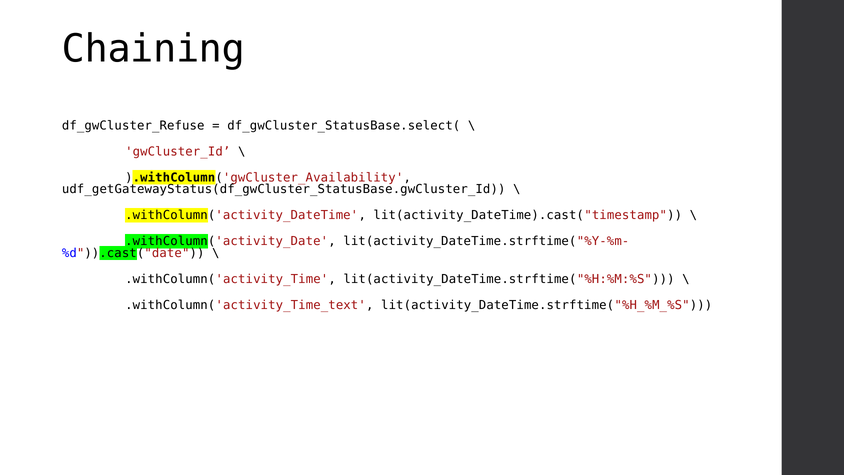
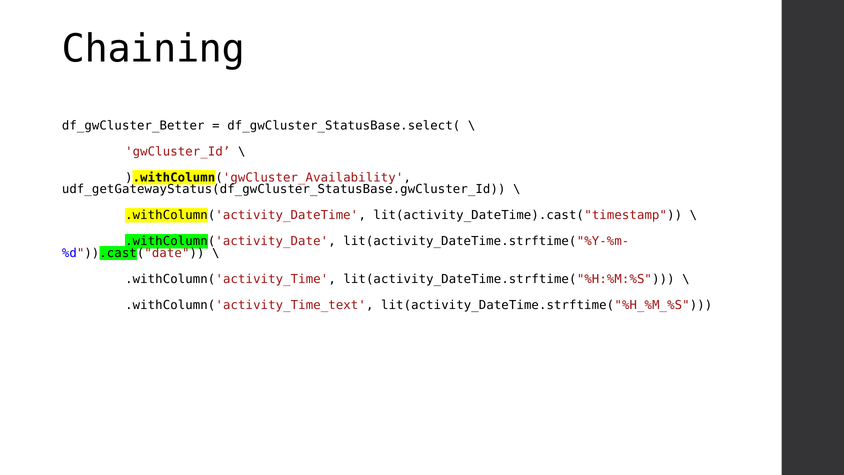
df_gwCluster_Refuse: df_gwCluster_Refuse -> df_gwCluster_Better
